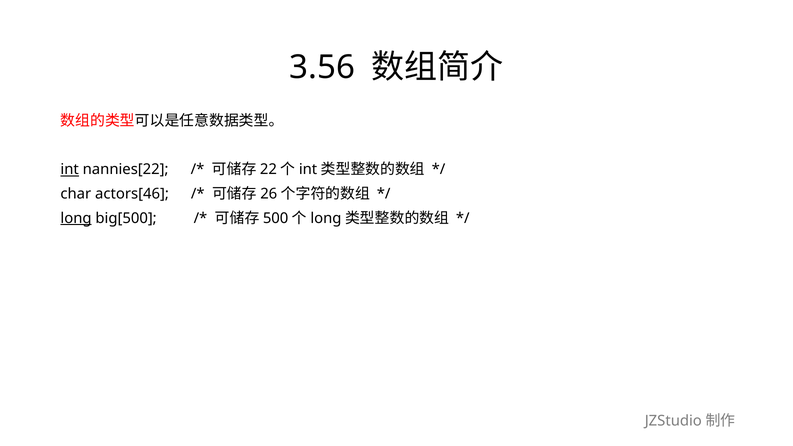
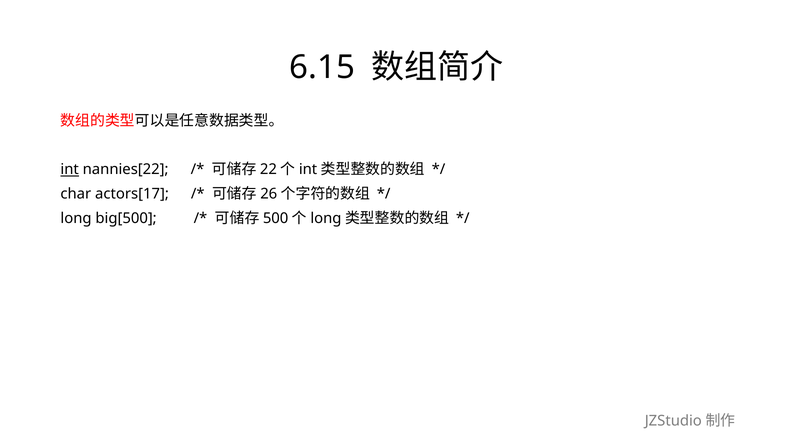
3.56: 3.56 -> 6.15
actors[46: actors[46 -> actors[17
long underline: present -> none
